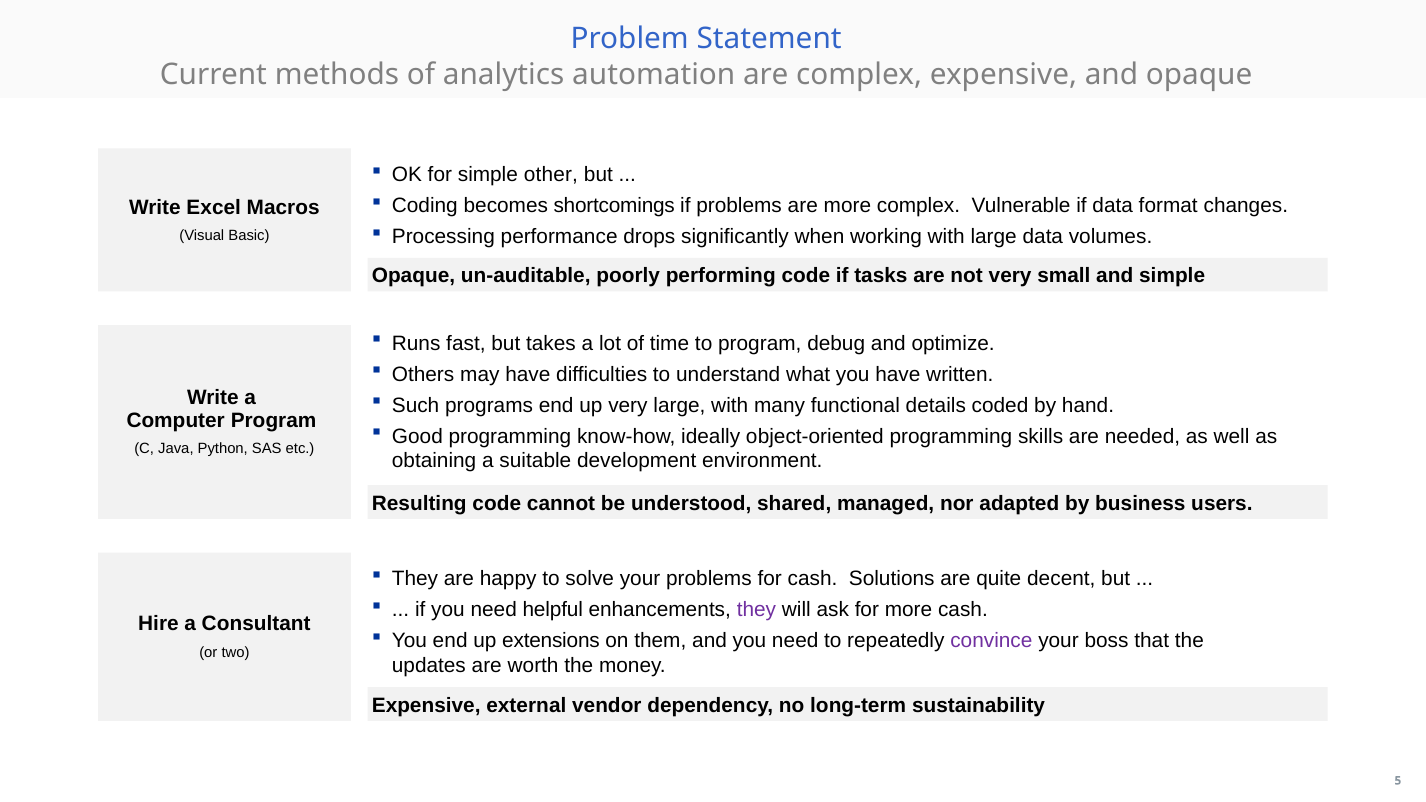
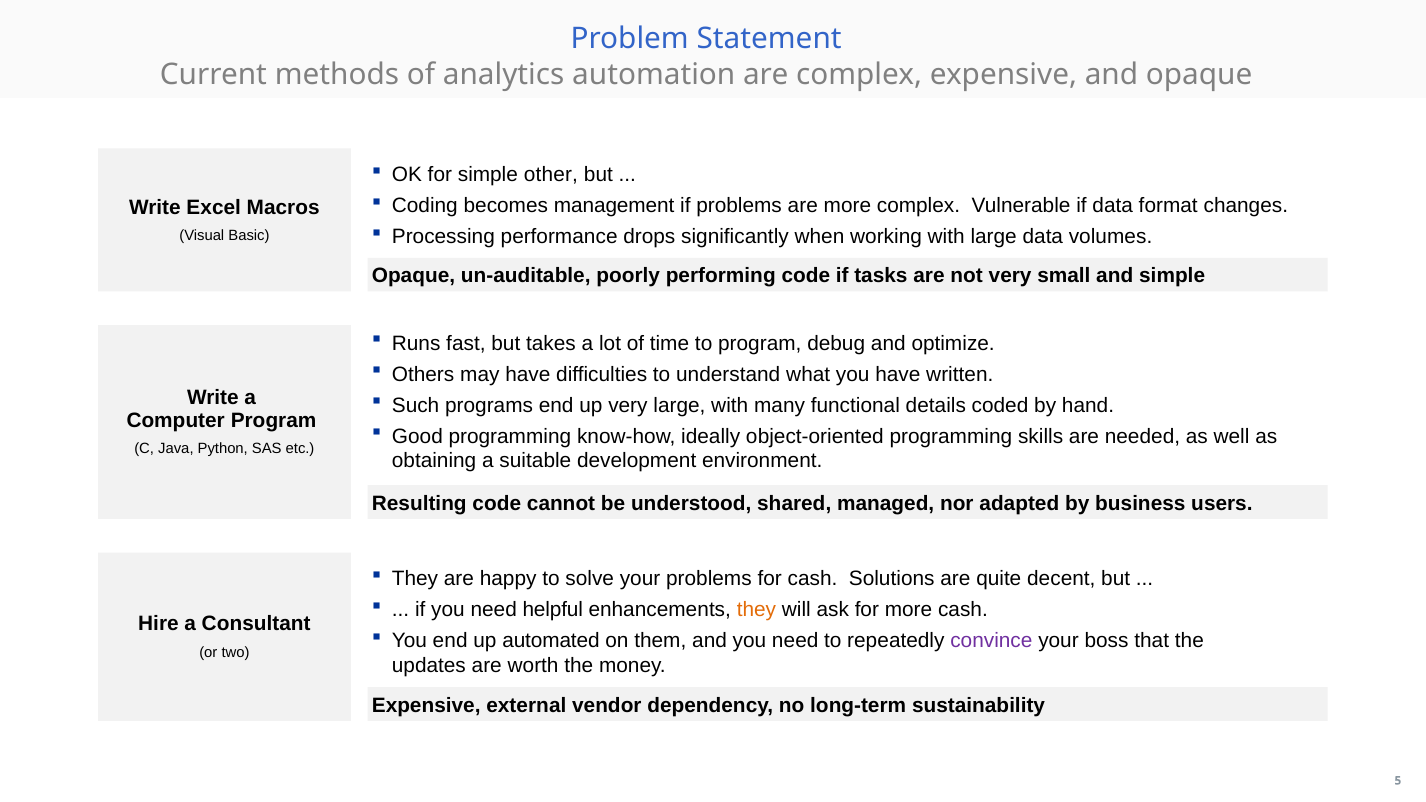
shortcomings: shortcomings -> management
they at (756, 610) colour: purple -> orange
extensions: extensions -> automated
